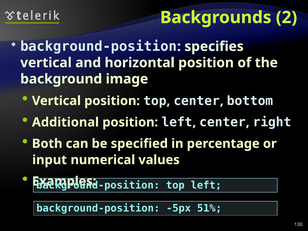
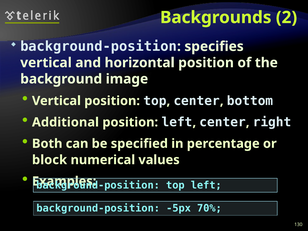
input: input -> block
51%: 51% -> 70%
